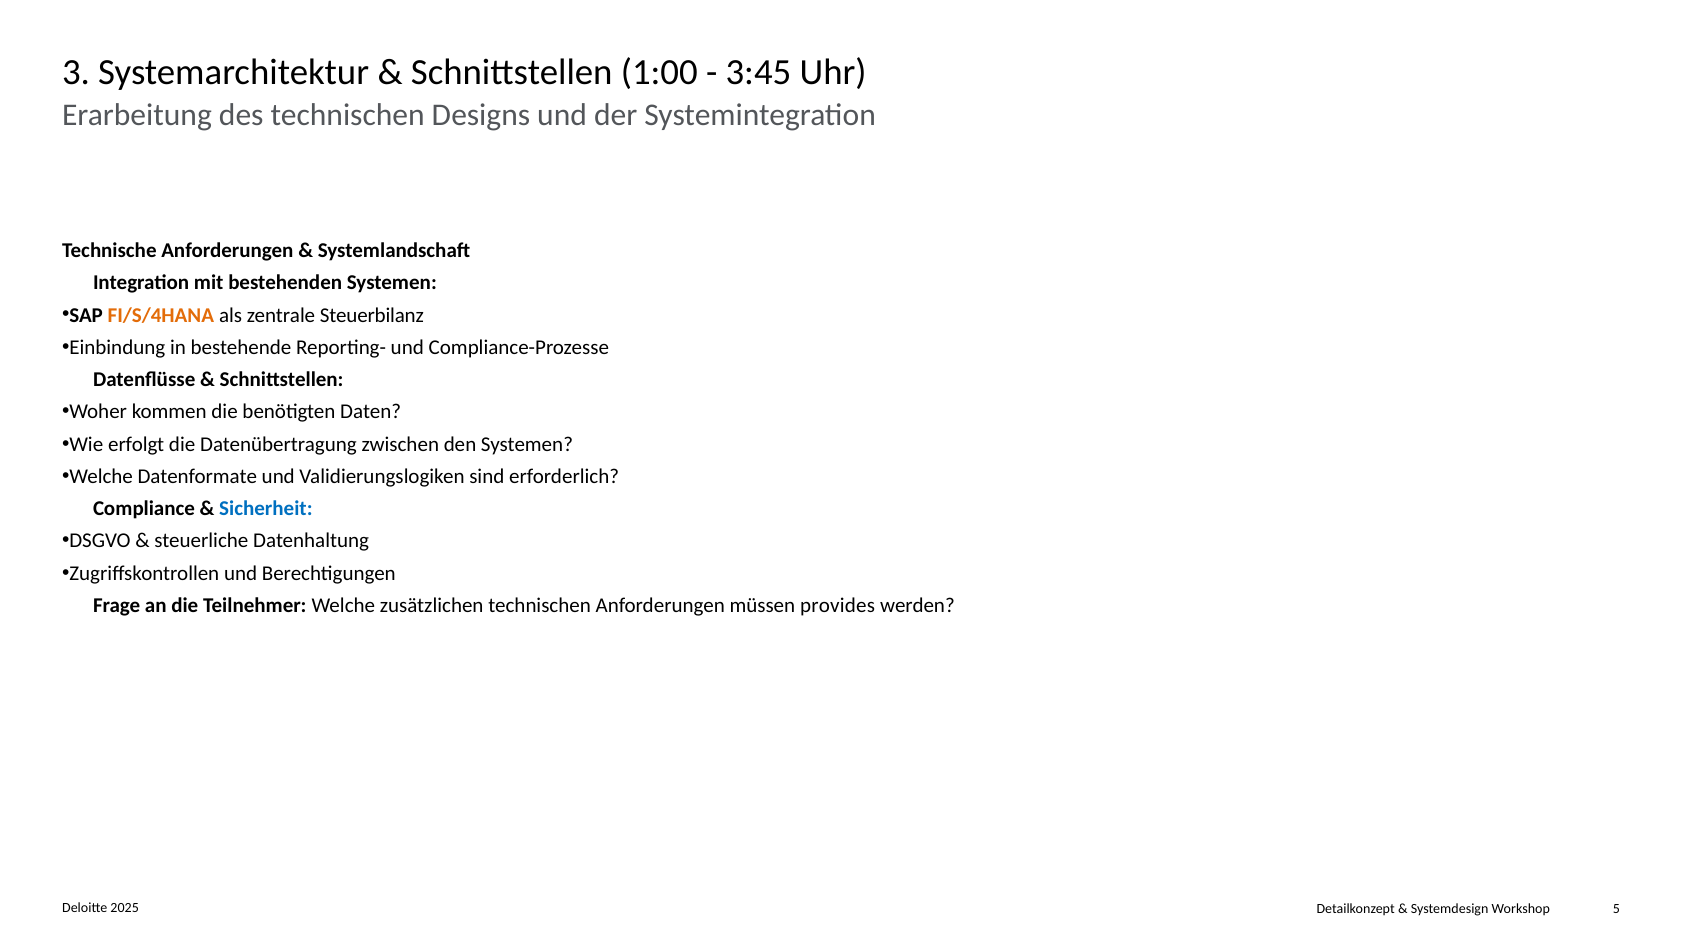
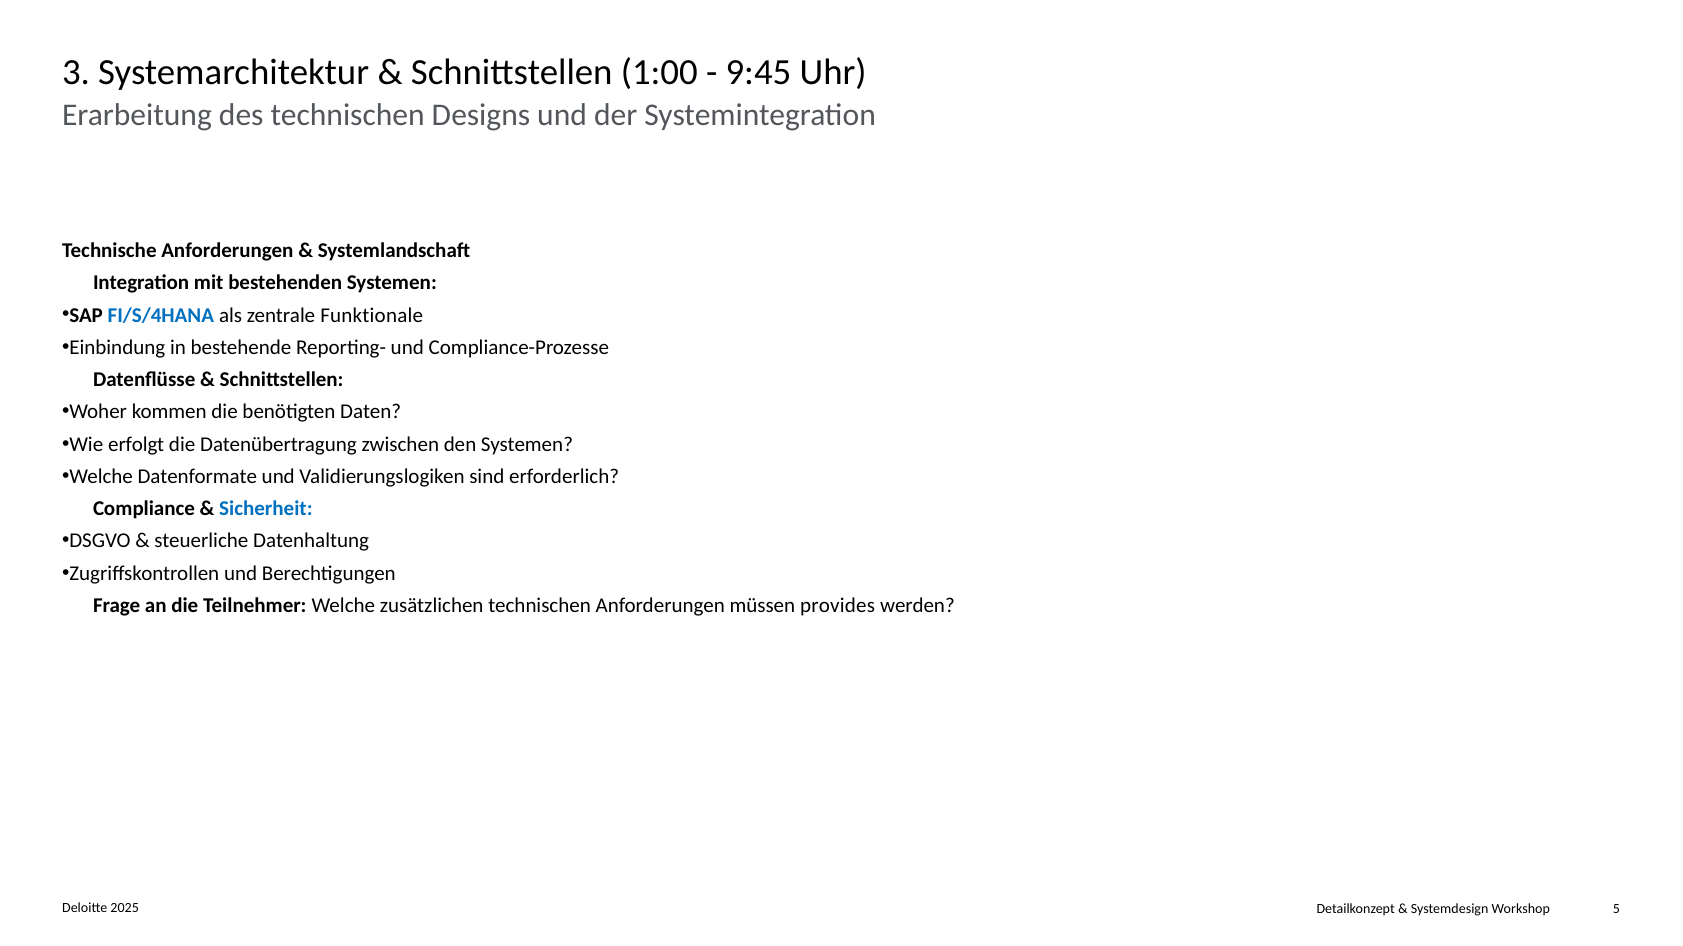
3:45: 3:45 -> 9:45
FI/S/4HANA colour: orange -> blue
Steuerbilanz: Steuerbilanz -> Funktionale
